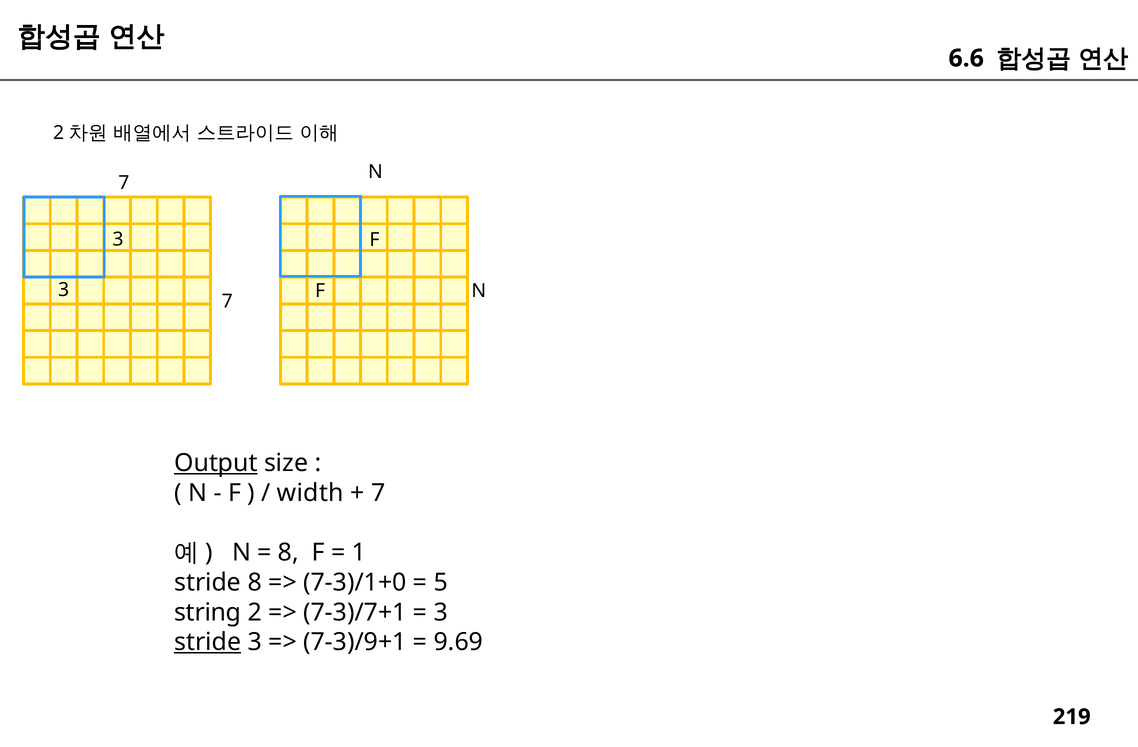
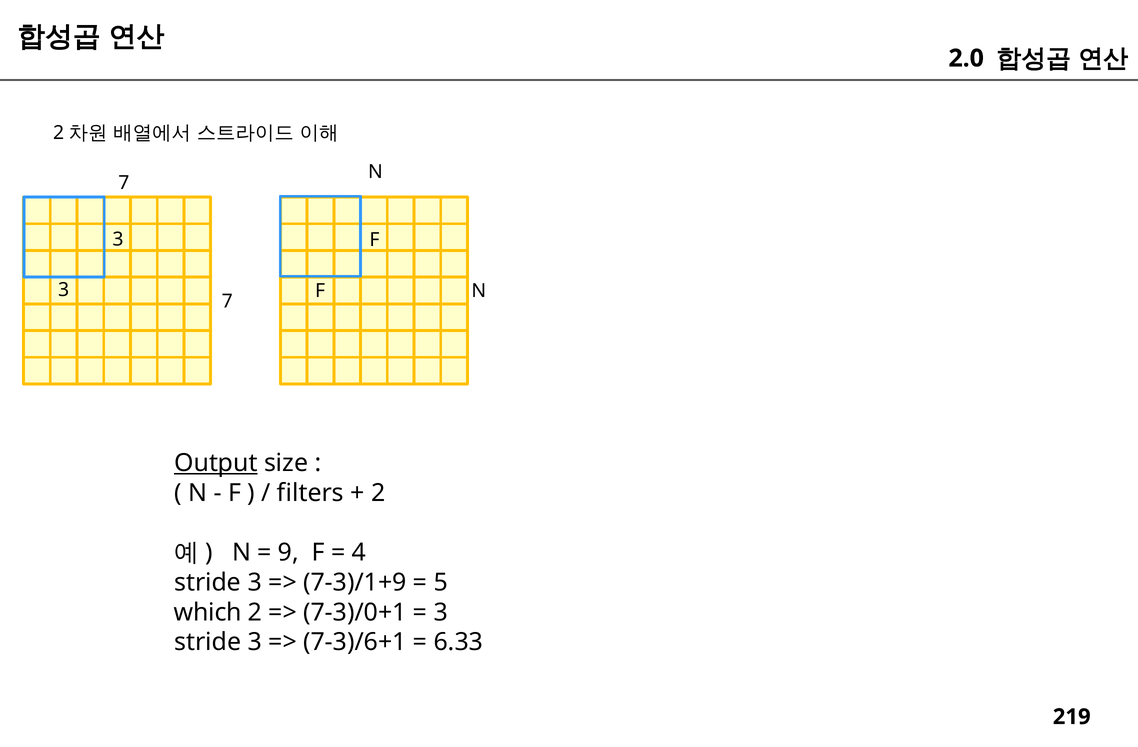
6.6: 6.6 -> 2.0
width: width -> filters
7 at (378, 493): 7 -> 2
8 at (288, 553): 8 -> 9
1: 1 -> 4
8 at (255, 583): 8 -> 3
7-3)/1+0: 7-3)/1+0 -> 7-3)/1+9
string: string -> which
7-3)/7+1: 7-3)/7+1 -> 7-3)/0+1
stride at (208, 643) underline: present -> none
7-3)/9+1: 7-3)/9+1 -> 7-3)/6+1
9.69: 9.69 -> 6.33
